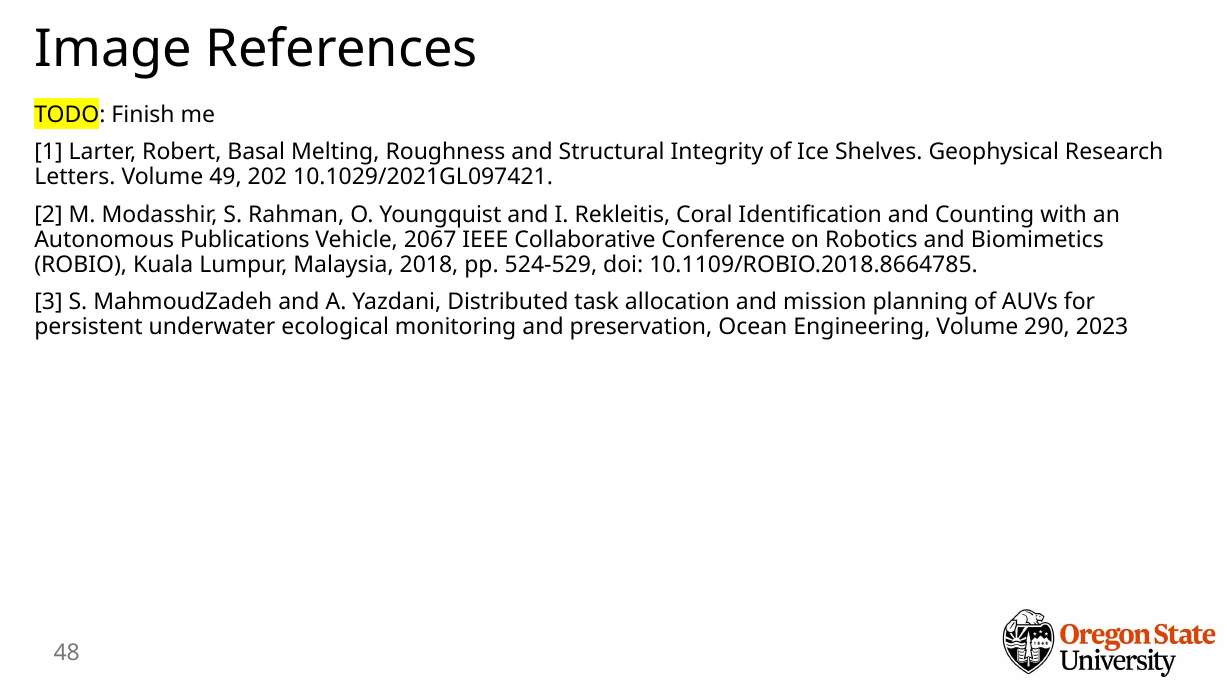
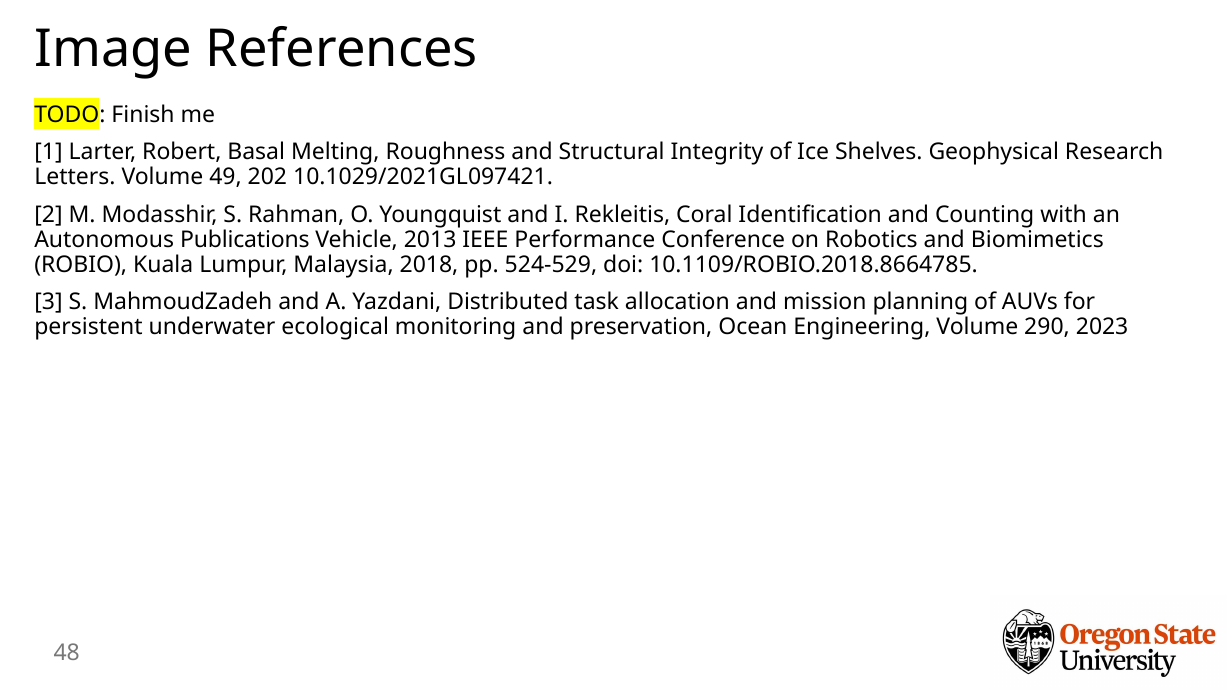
2067: 2067 -> 2013
Collaborative: Collaborative -> Performance
